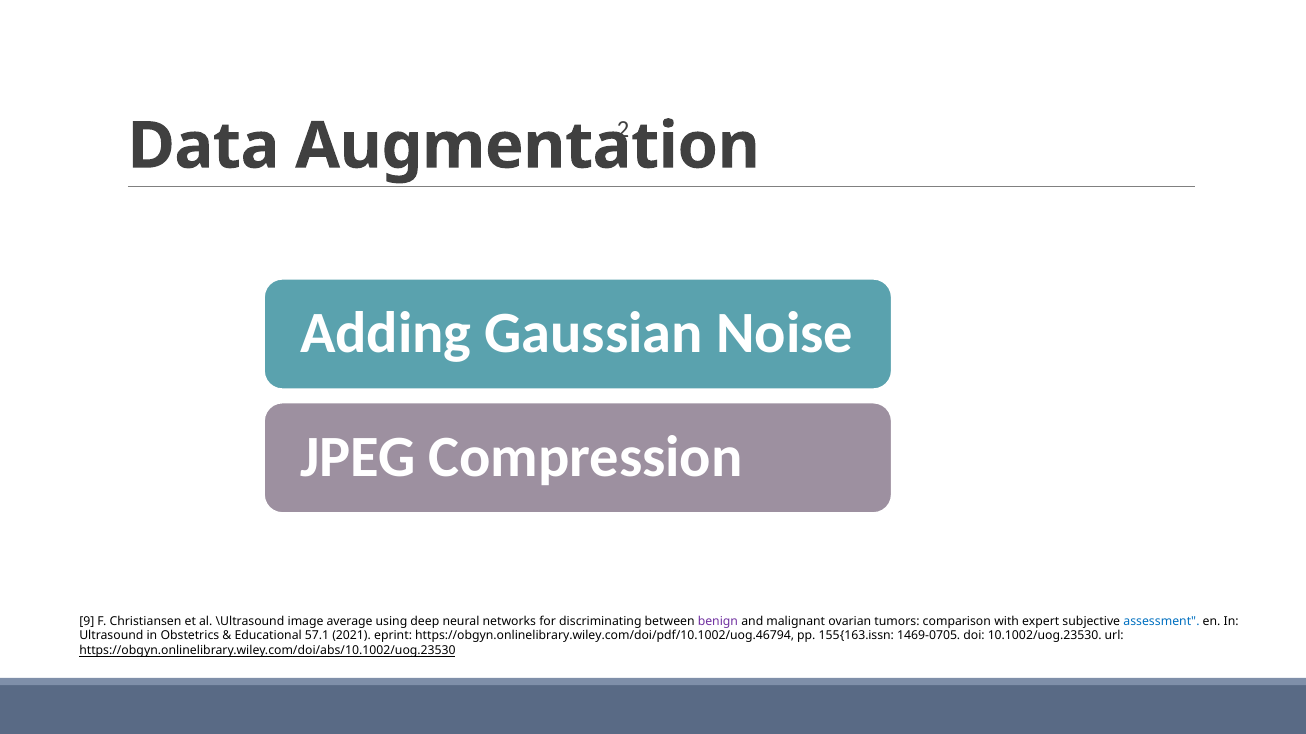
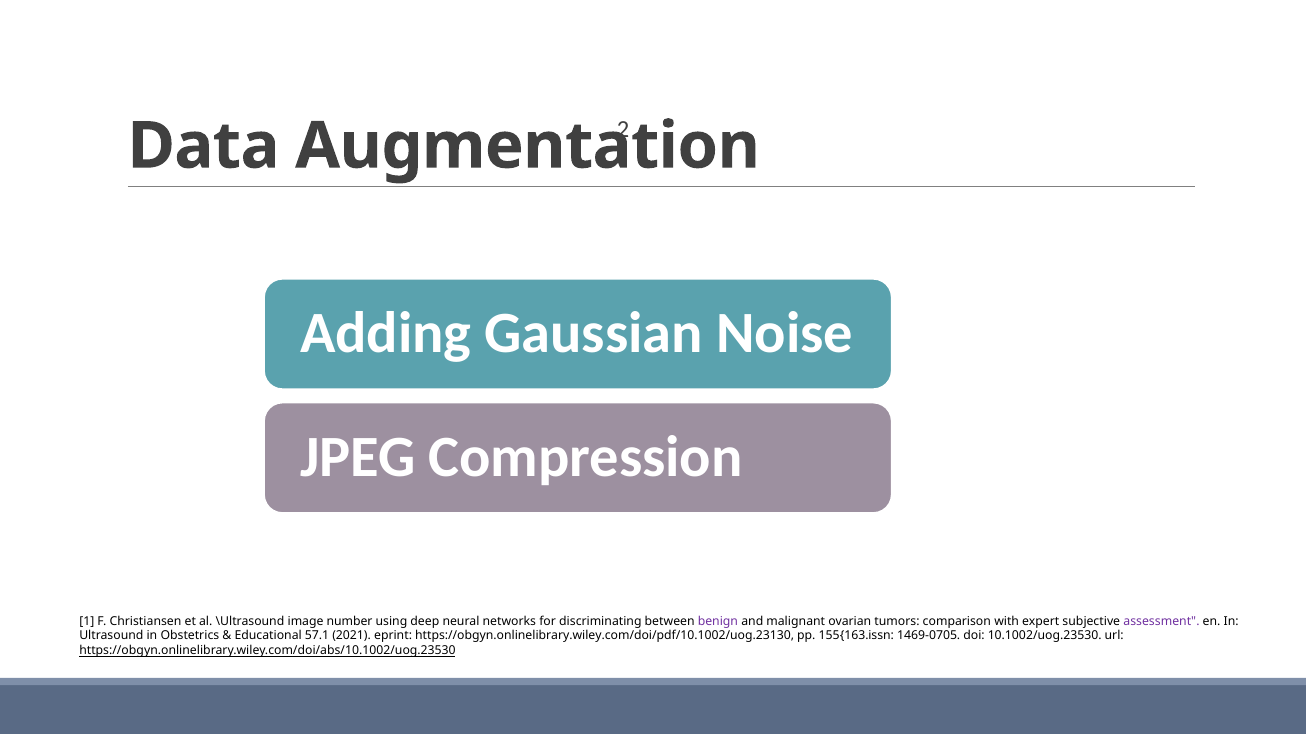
9: 9 -> 1
average: average -> number
assessment colour: blue -> purple
https://obgyn.onlinelibrary.wiley.com/doi/pdf/10.1002/uog.46794: https://obgyn.onlinelibrary.wiley.com/doi/pdf/10.1002/uog.46794 -> https://obgyn.onlinelibrary.wiley.com/doi/pdf/10.1002/uog.23130
